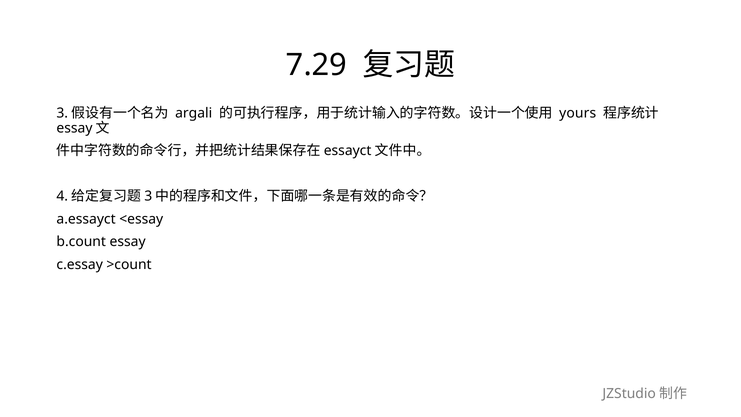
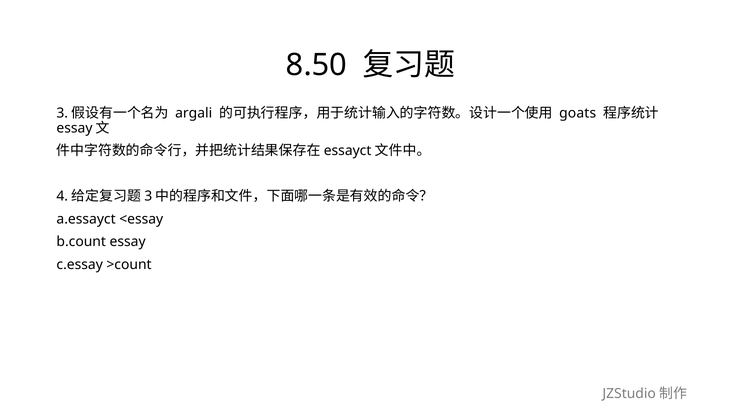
7.29: 7.29 -> 8.50
yours: yours -> goats
